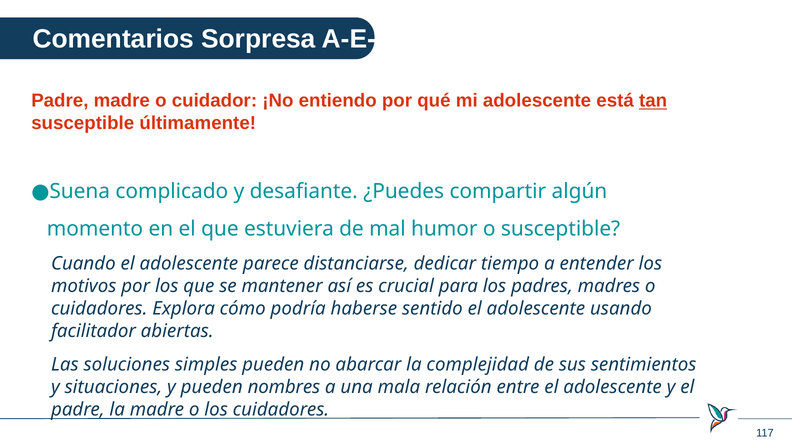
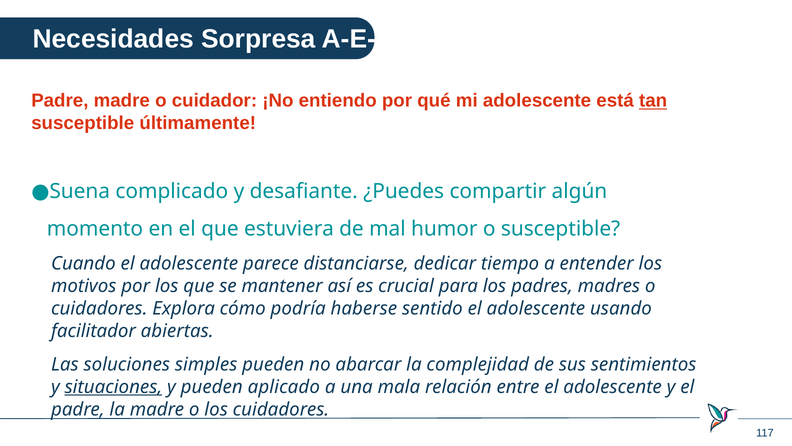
Comentarios: Comentarios -> Necesidades
situaciones underline: none -> present
nombres: nombres -> aplicado
